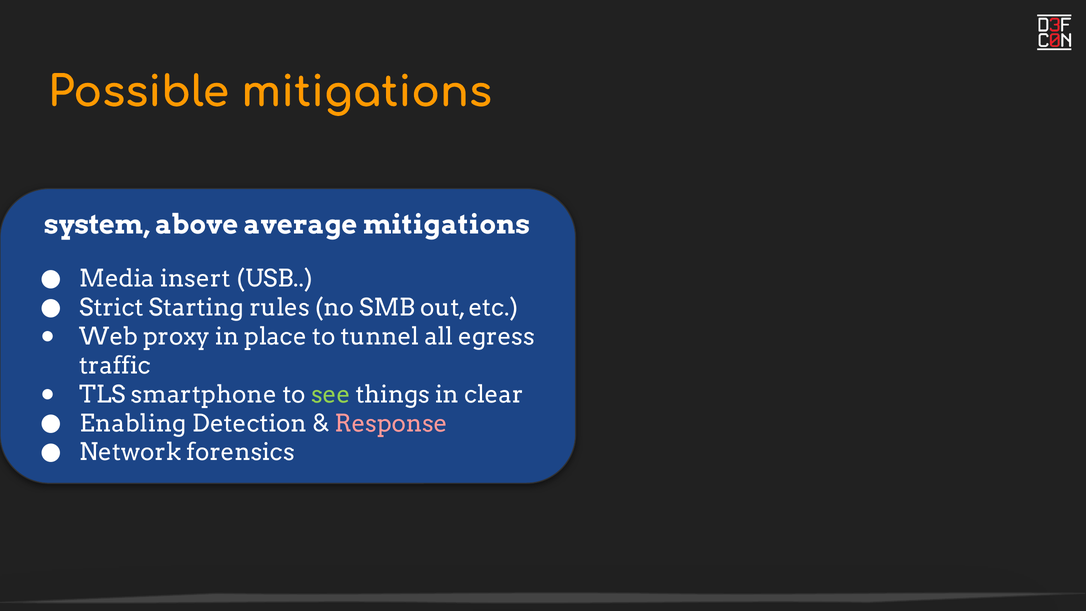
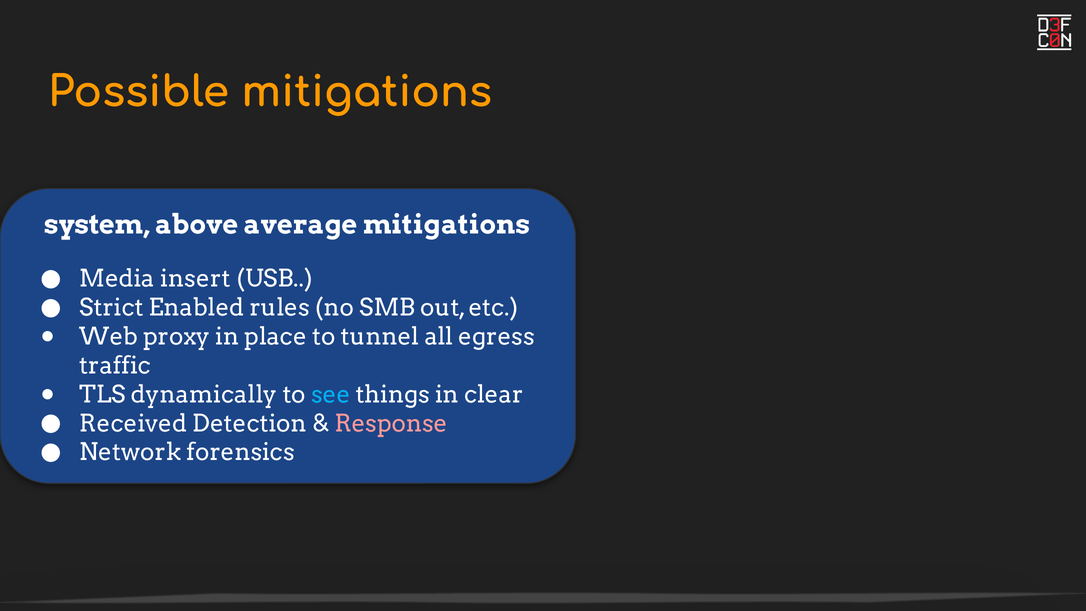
Starting: Starting -> Enabled
smartphone: smartphone -> dynamically
see colour: light green -> light blue
Enabling: Enabling -> Received
